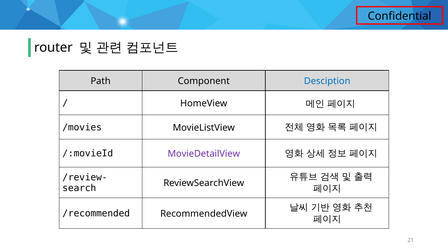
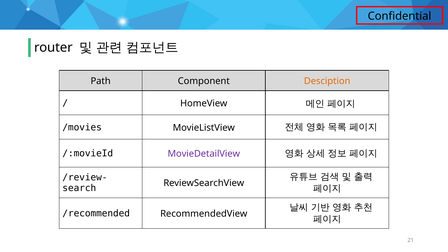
Desciption colour: blue -> orange
